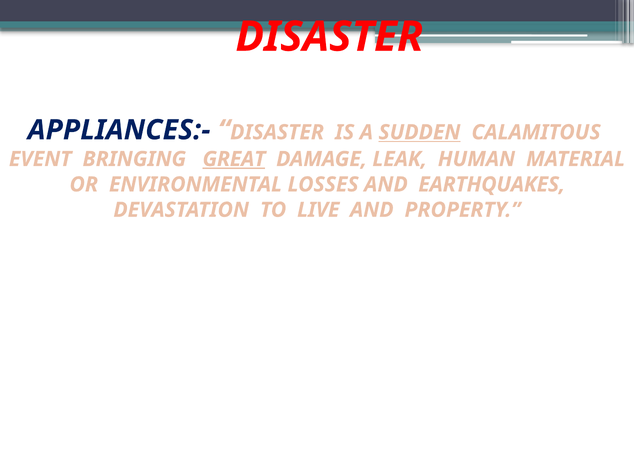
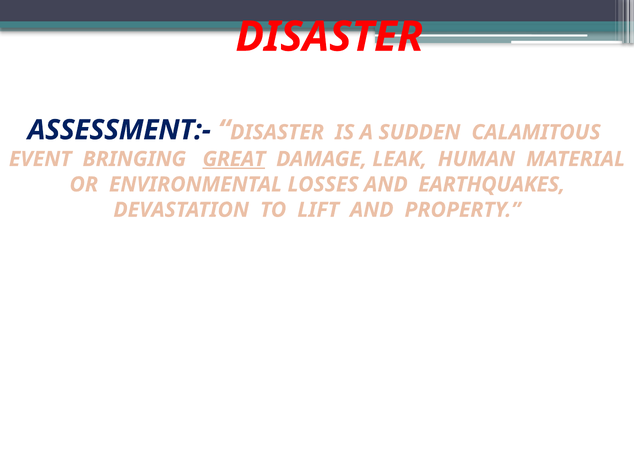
APPLIANCES:-: APPLIANCES:- -> ASSESSMENT:-
SUDDEN underline: present -> none
LIVE: LIVE -> LIFT
